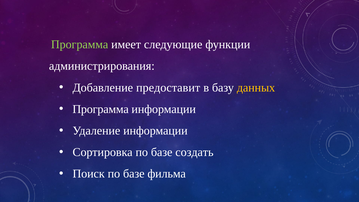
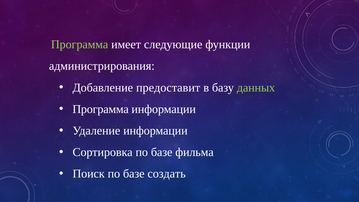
данных colour: yellow -> light green
создать: создать -> фильма
фильма: фильма -> создать
